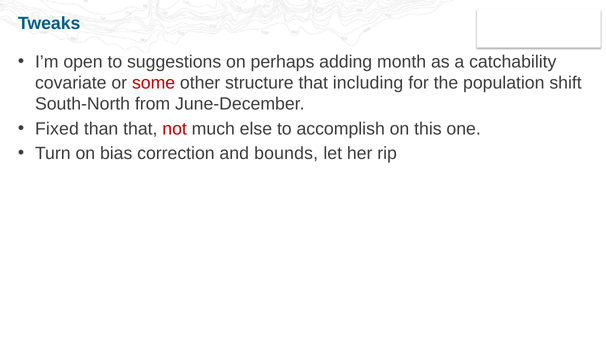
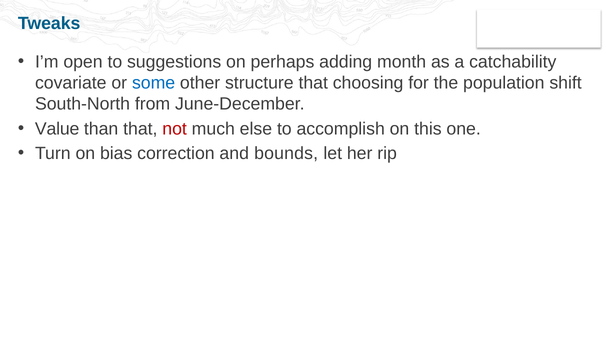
some colour: red -> blue
including: including -> choosing
Fixed: Fixed -> Value
